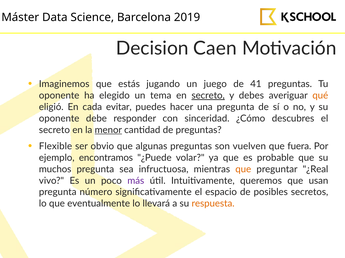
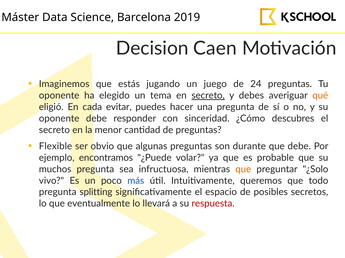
41: 41 -> 24
menor underline: present -> none
vuelven: vuelven -> durante
que fuera: fuera -> debe
¿Real: ¿Real -> ¿Solo
más colour: purple -> blue
usan: usan -> todo
número: número -> splitting
respuesta colour: orange -> red
